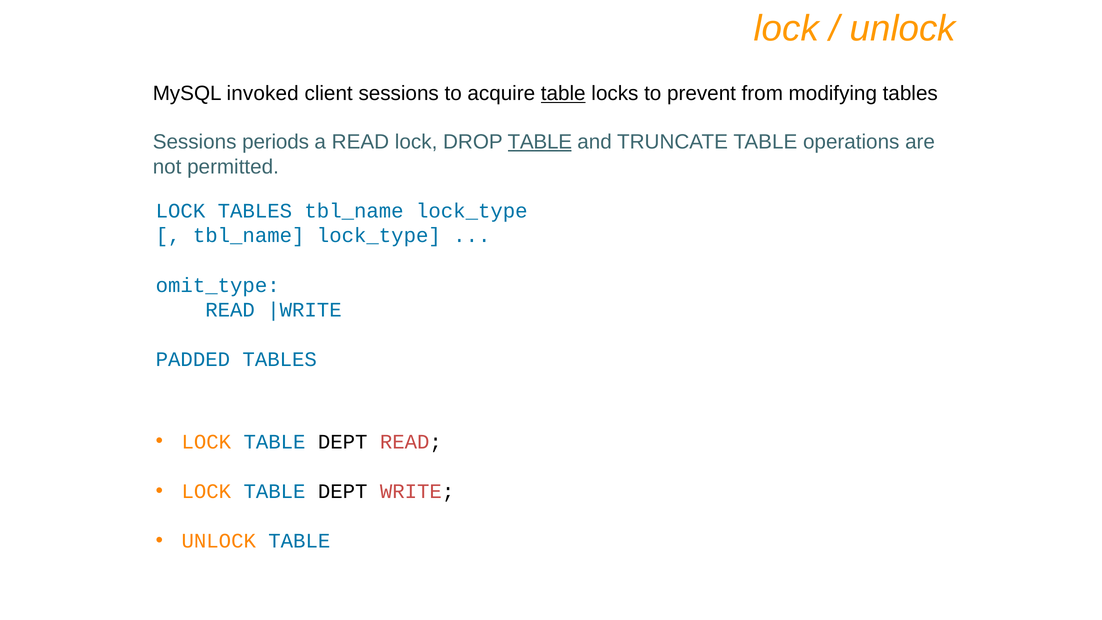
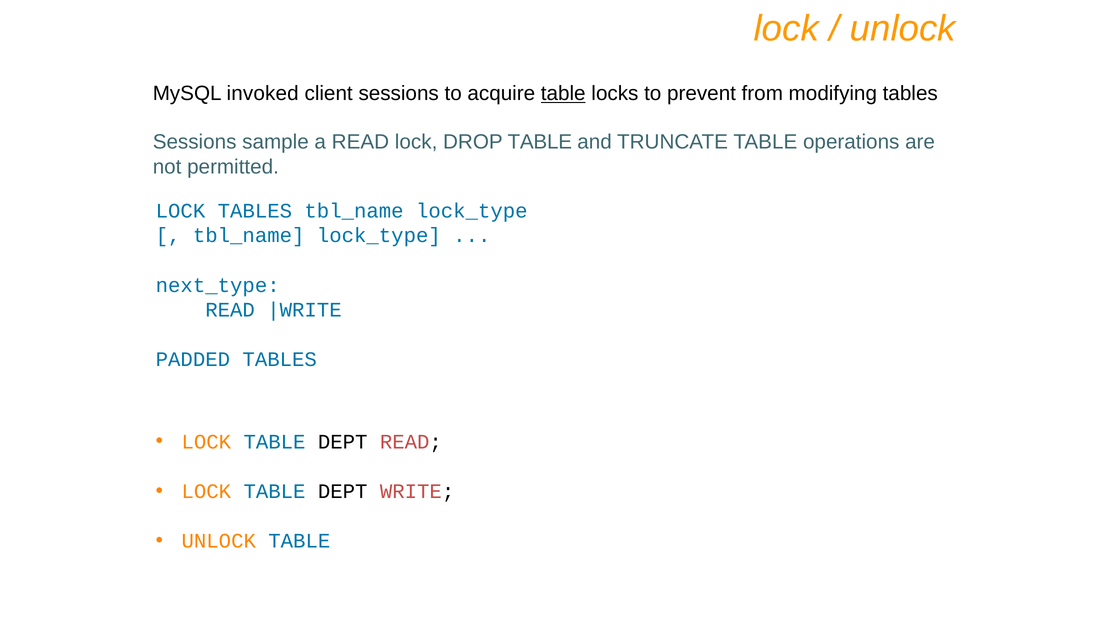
periods: periods -> sample
TABLE at (540, 142) underline: present -> none
omit_type: omit_type -> next_type
